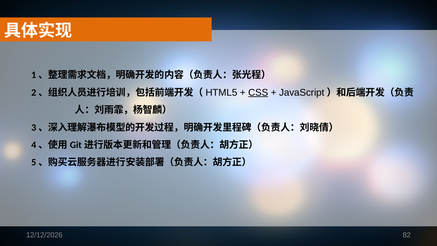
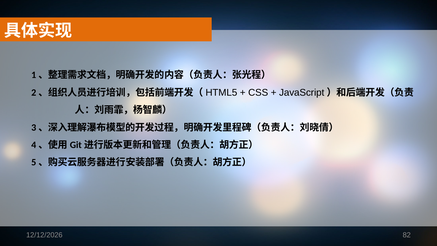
CSS underline: present -> none
